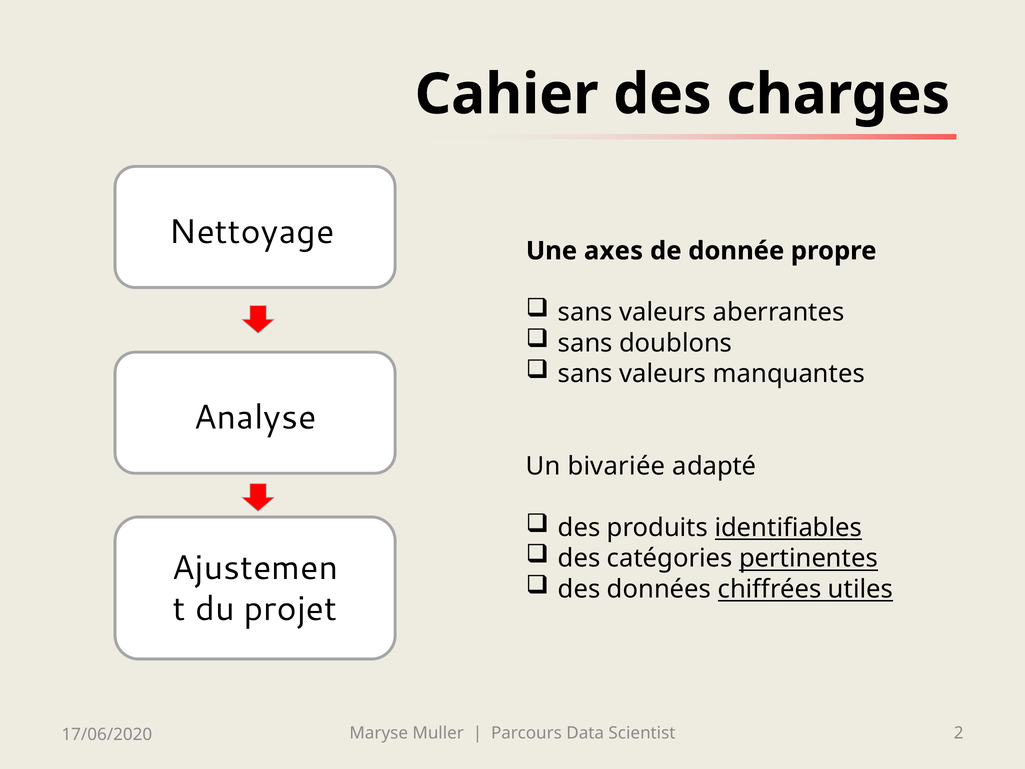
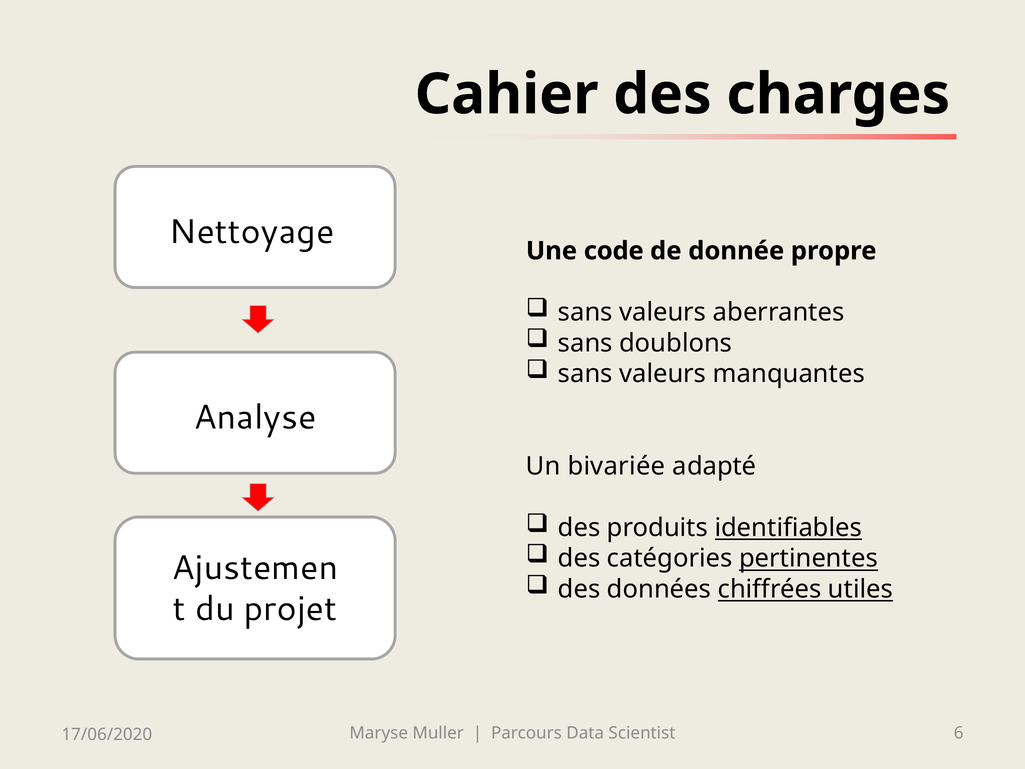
axes: axes -> code
2: 2 -> 6
